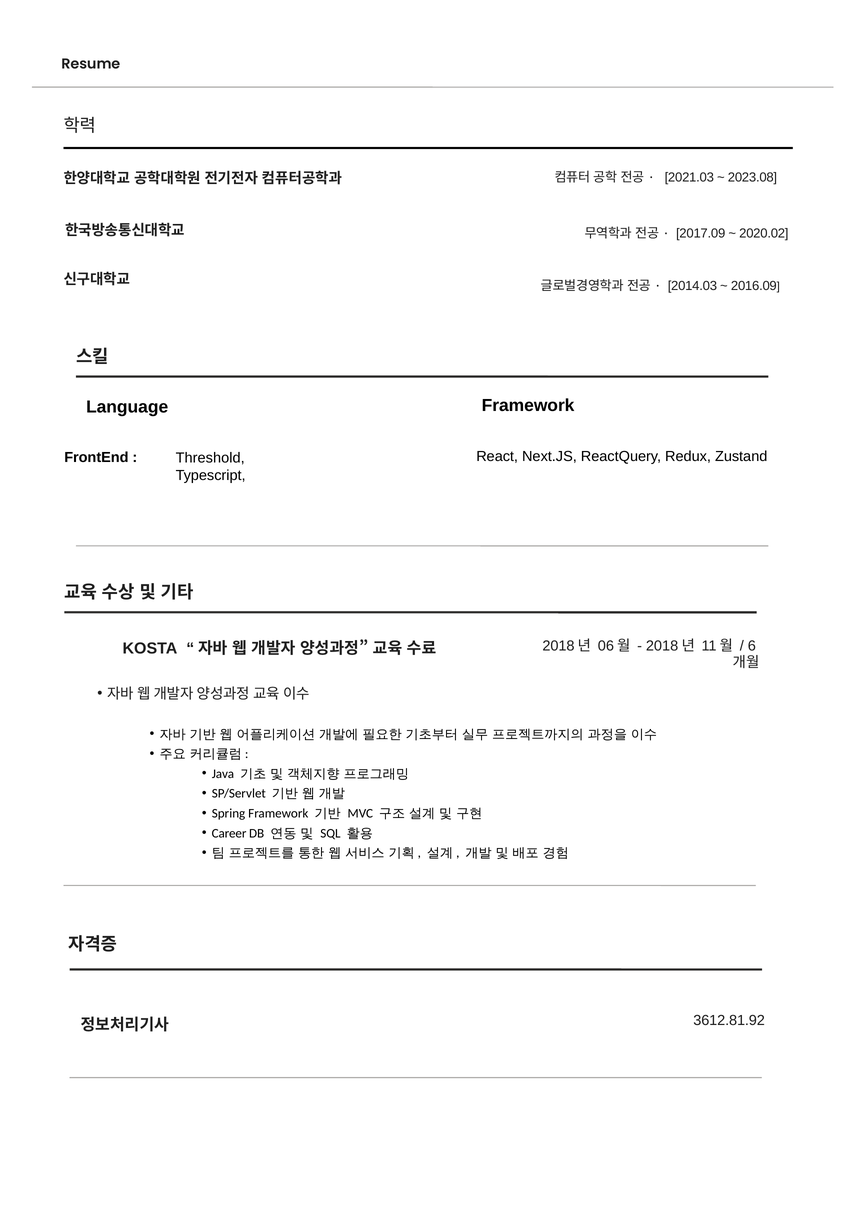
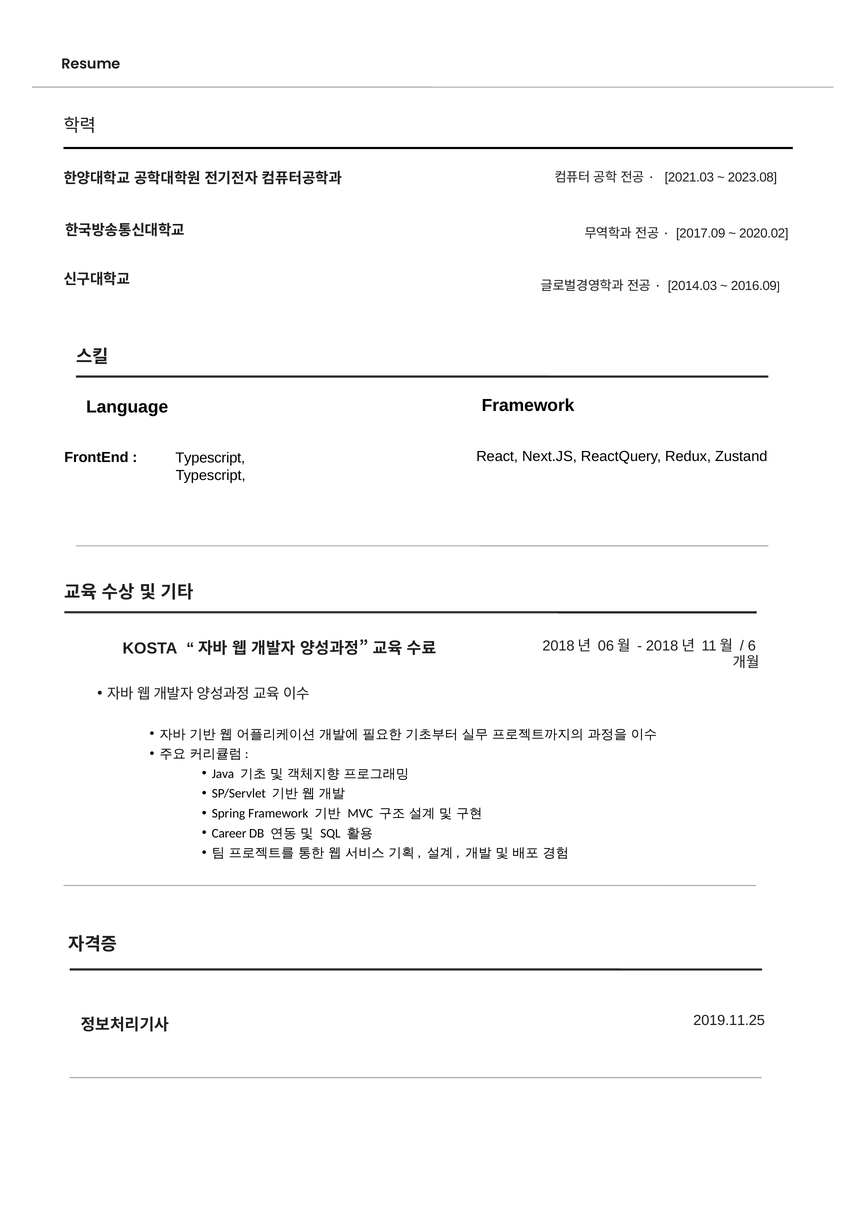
Threshold at (210, 458): Threshold -> Typescript
3612.81.92: 3612.81.92 -> 2019.11.25
